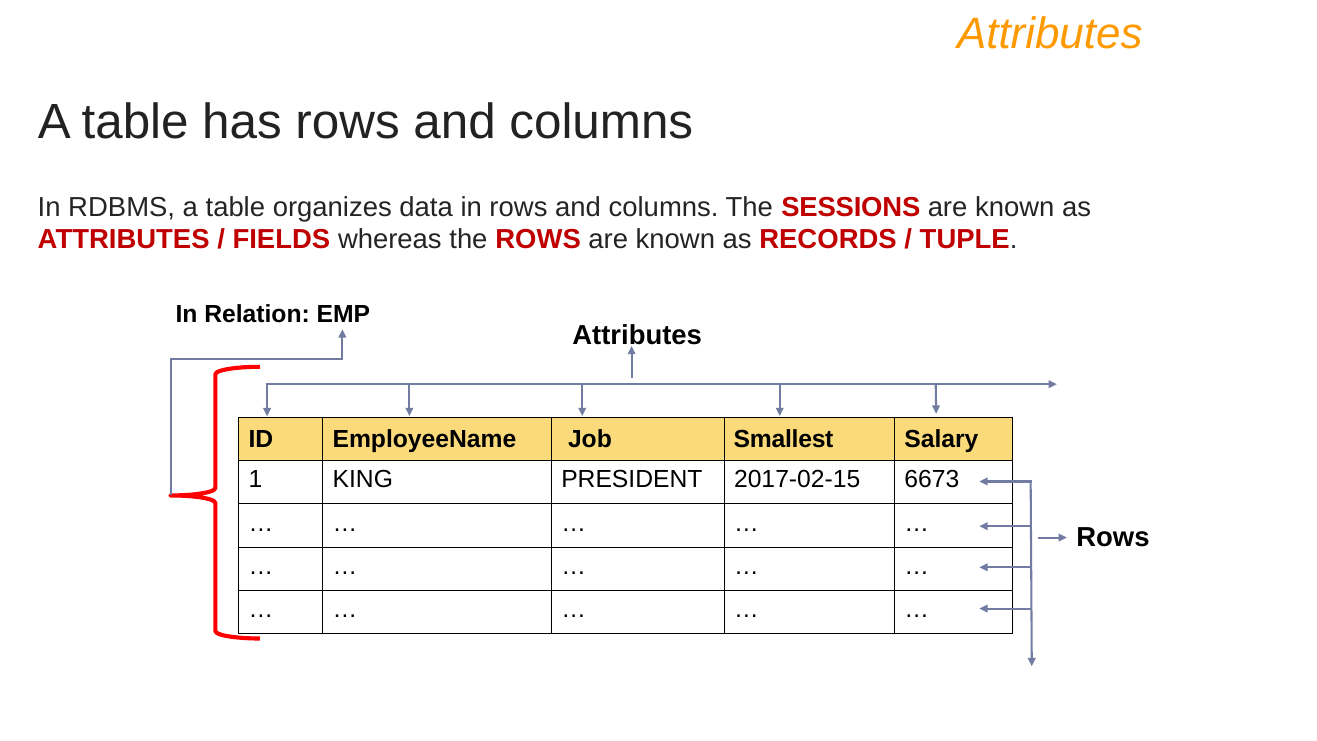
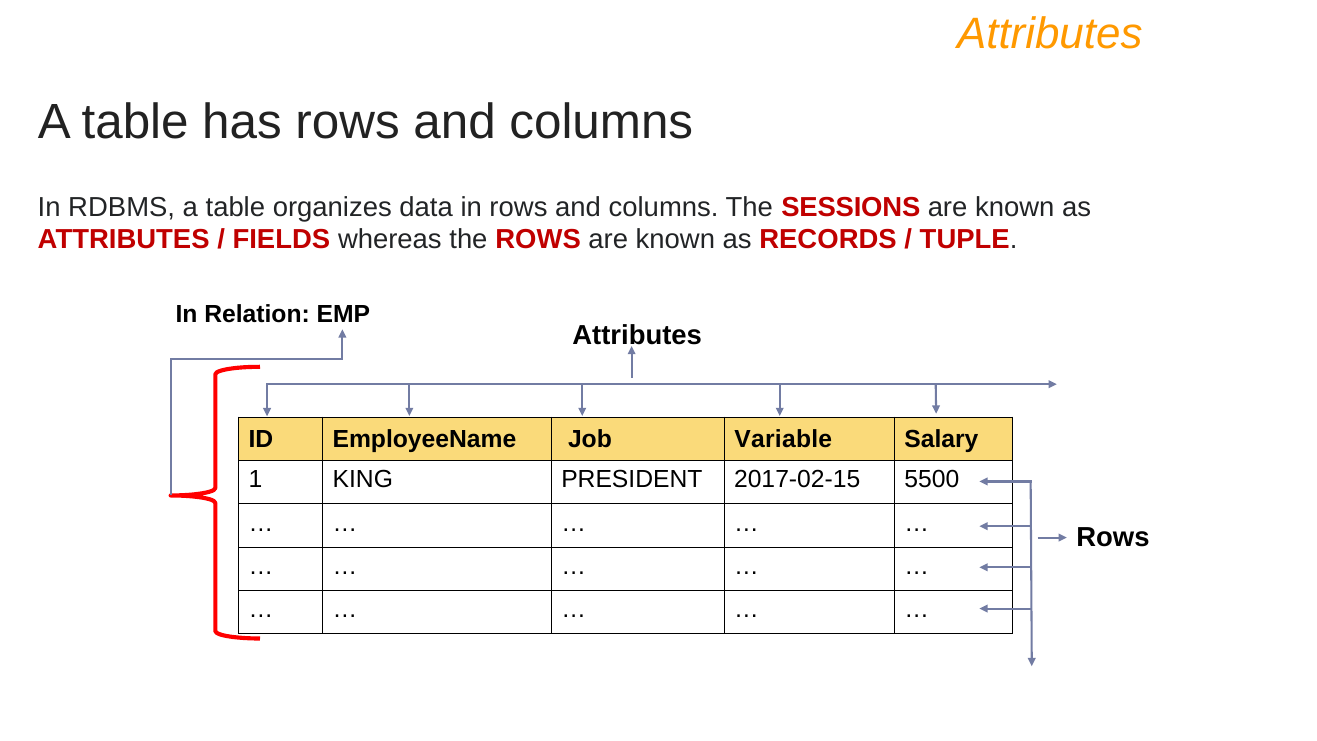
Smallest: Smallest -> Variable
6673: 6673 -> 5500
